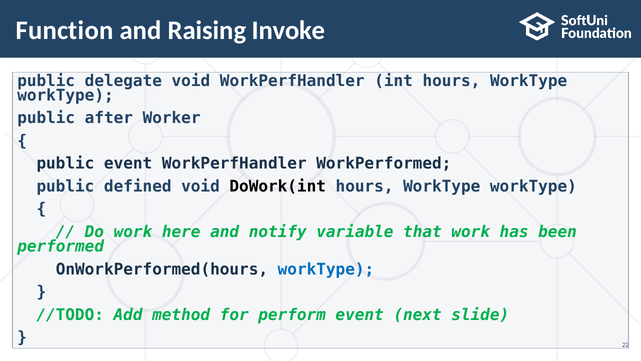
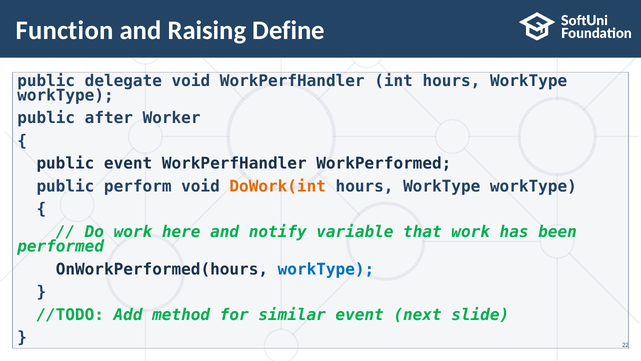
Invoke: Invoke -> Define
defined: defined -> perform
DoWork(int colour: black -> orange
perform: perform -> similar
